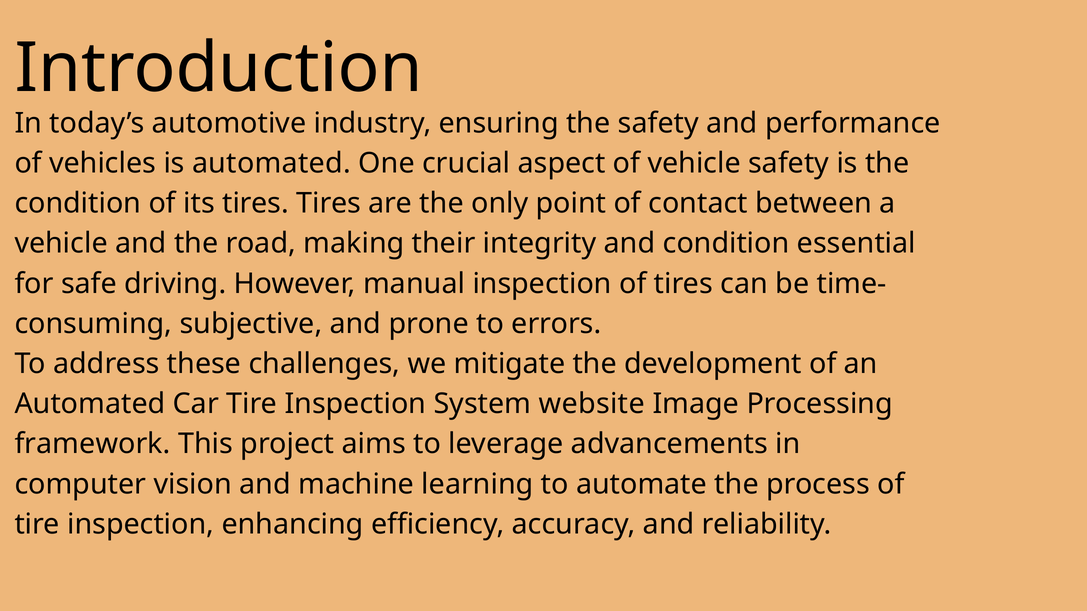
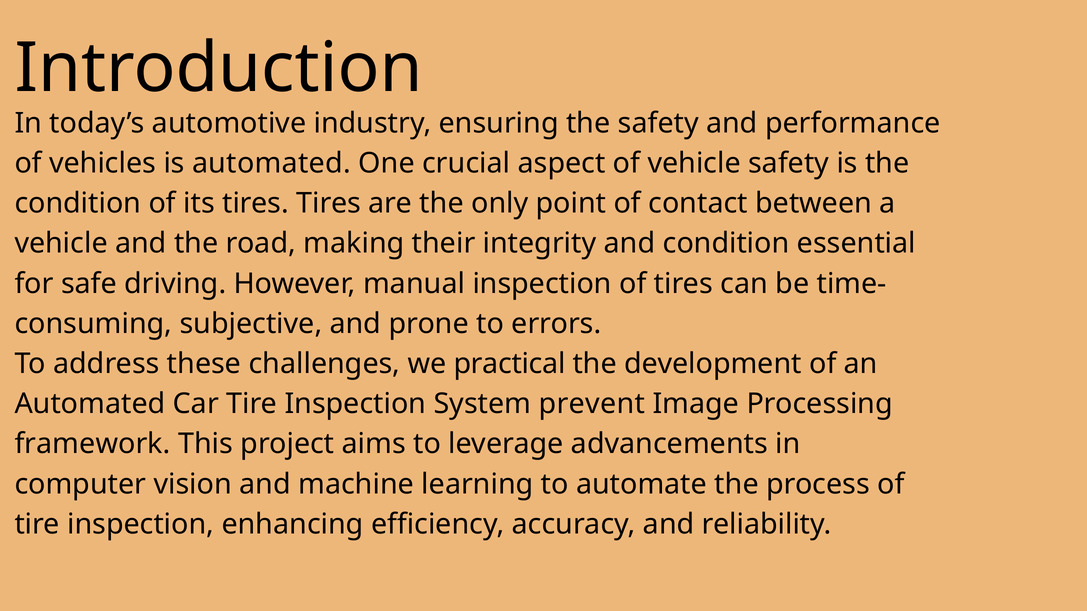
mitigate: mitigate -> practical
website: website -> prevent
